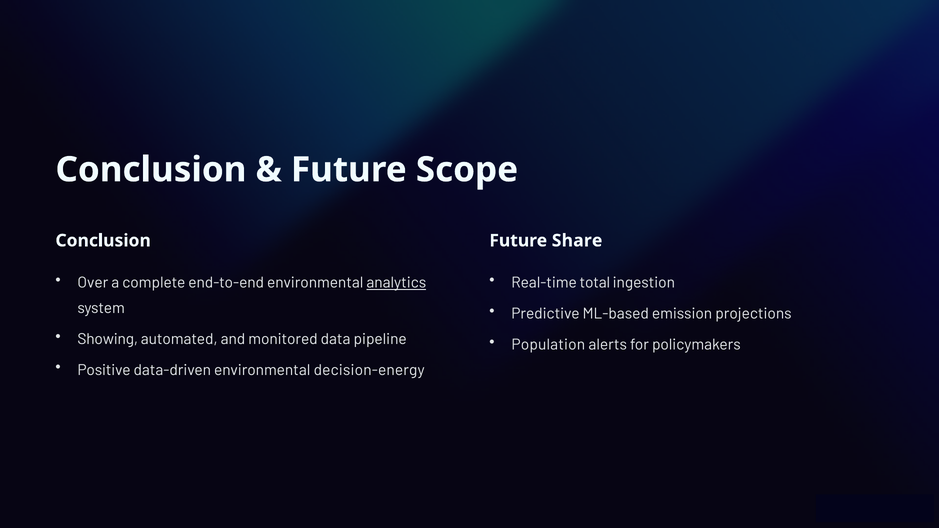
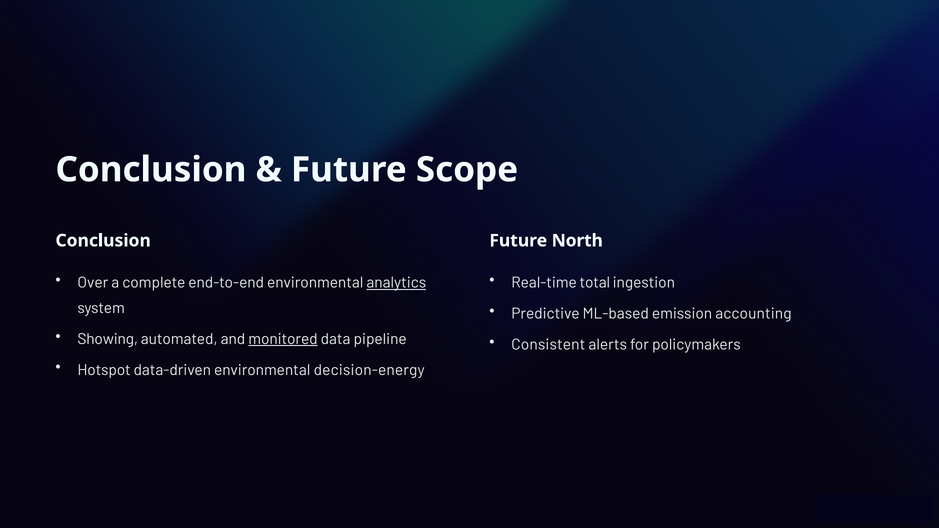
Share: Share -> North
projections: projections -> accounting
monitored underline: none -> present
Population: Population -> Consistent
Positive: Positive -> Hotspot
